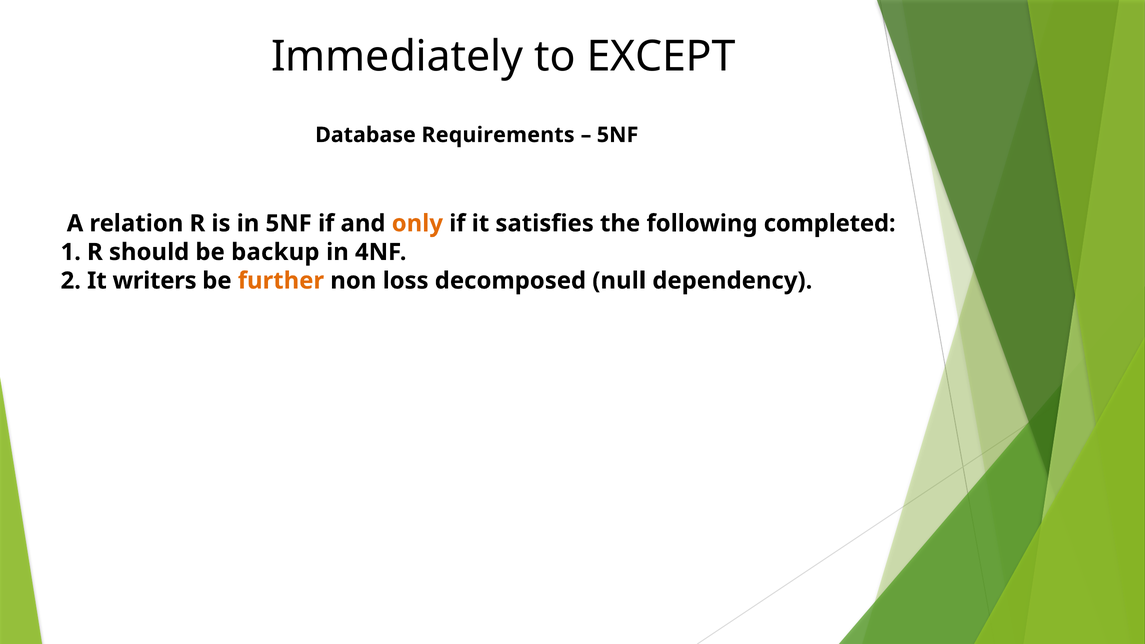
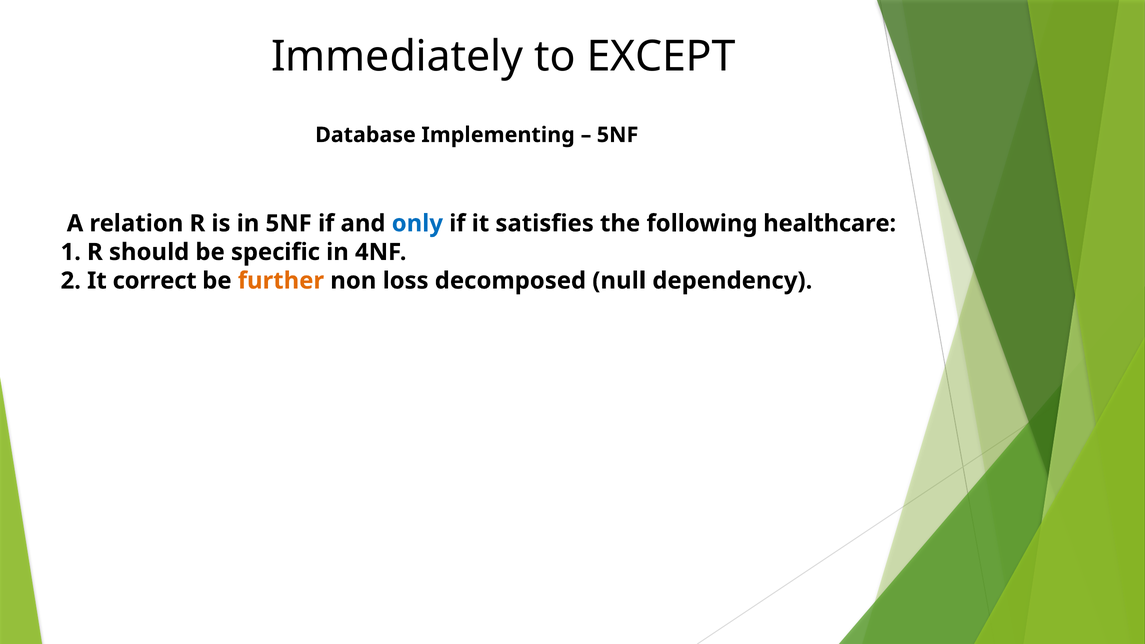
Requirements: Requirements -> Implementing
only colour: orange -> blue
completed: completed -> healthcare
backup: backup -> specific
writers: writers -> correct
